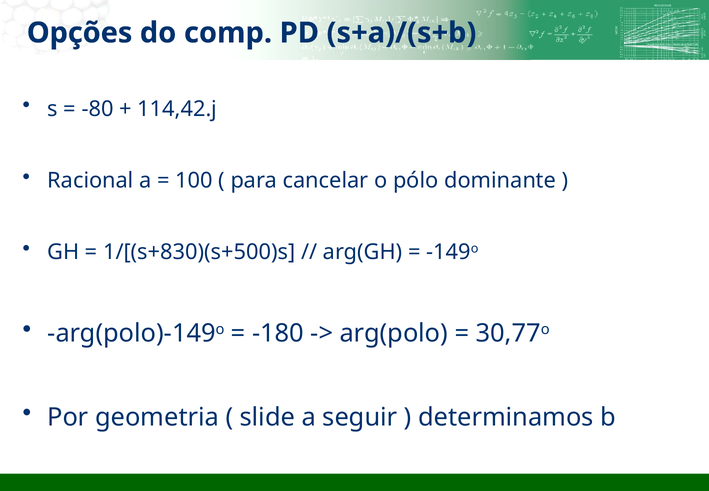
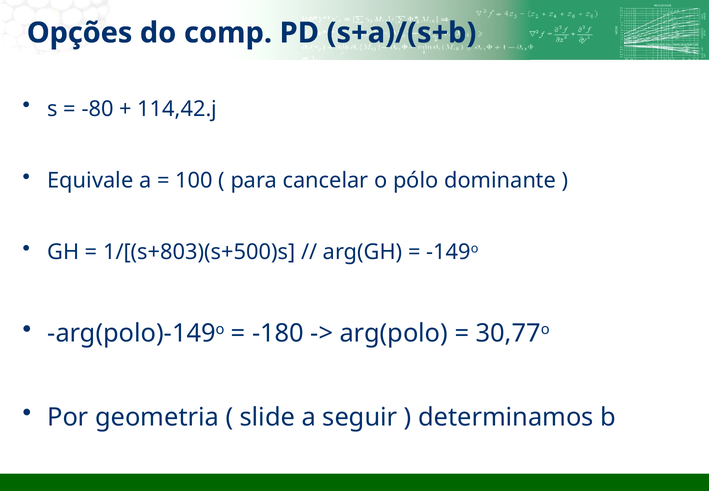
Racional: Racional -> Equivale
1/[(s+830)(s+500)s: 1/[(s+830)(s+500)s -> 1/[(s+803)(s+500)s
